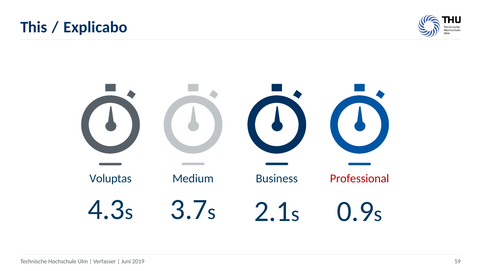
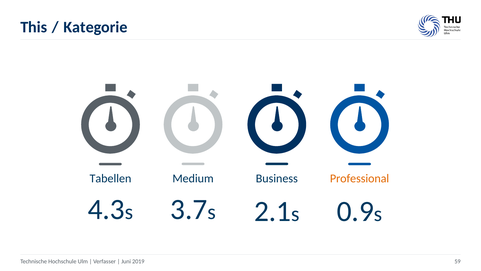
Explicabo: Explicabo -> Kategorie
Voluptas: Voluptas -> Tabellen
Professional colour: red -> orange
